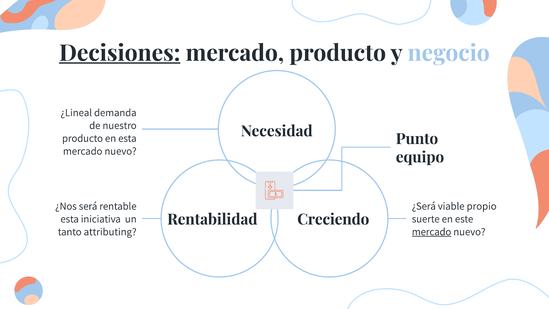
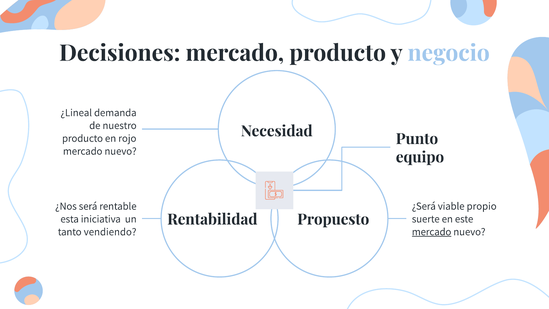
Decisiones underline: present -> none
en esta: esta -> rojo
Creciendo: Creciendo -> Propuesto
attributing: attributing -> vendiendo
